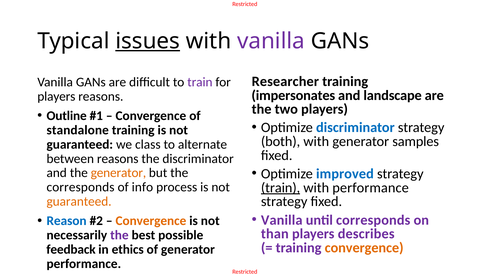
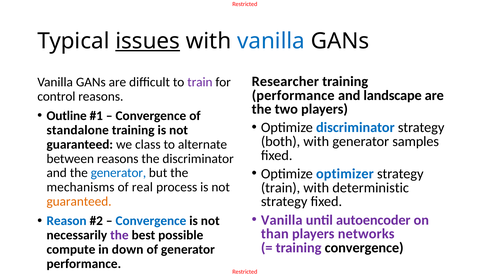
vanilla at (271, 41) colour: purple -> blue
impersonates at (293, 96): impersonates -> performance
players at (56, 97): players -> control
improved: improved -> optimizer
generator at (118, 173) colour: orange -> blue
corresponds at (81, 188): corresponds -> mechanisms
info: info -> real
train at (281, 188) underline: present -> none
with performance: performance -> deterministic
until corresponds: corresponds -> autoencoder
Convergence at (151, 221) colour: orange -> blue
describes: describes -> networks
convergence at (364, 248) colour: orange -> black
feedback: feedback -> compute
ethics: ethics -> down
